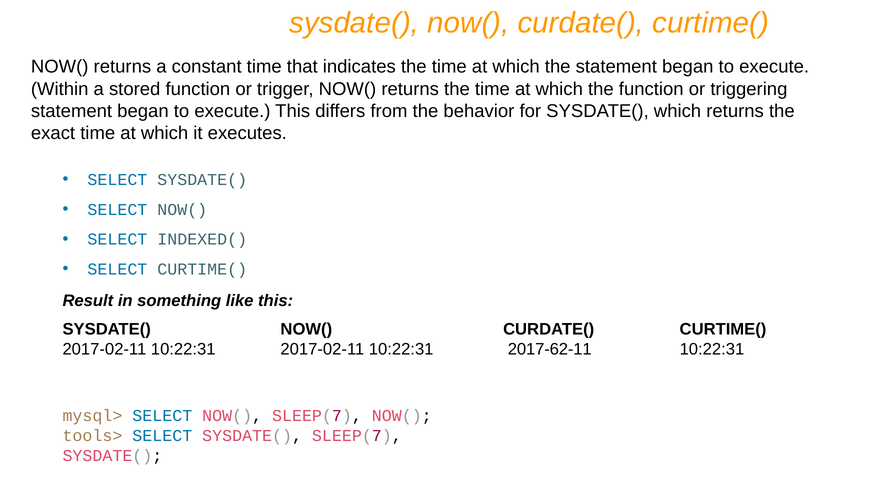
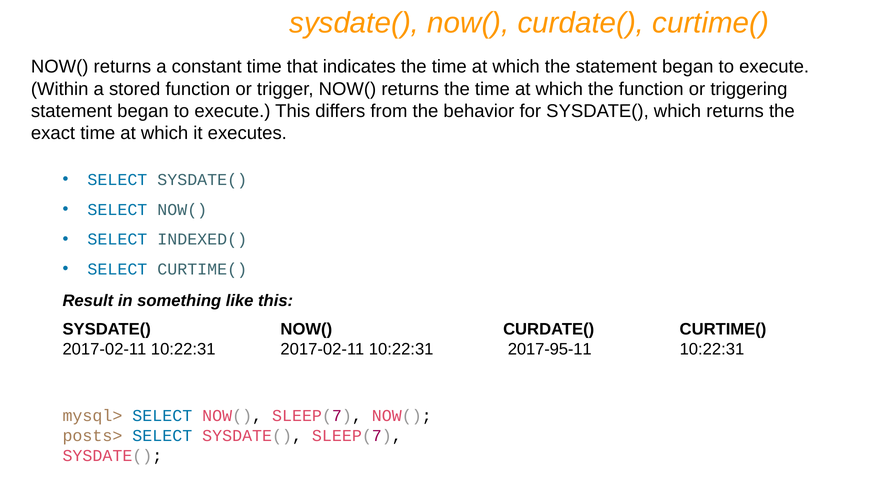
2017-62-11: 2017-62-11 -> 2017-95-11
tools>: tools> -> posts>
